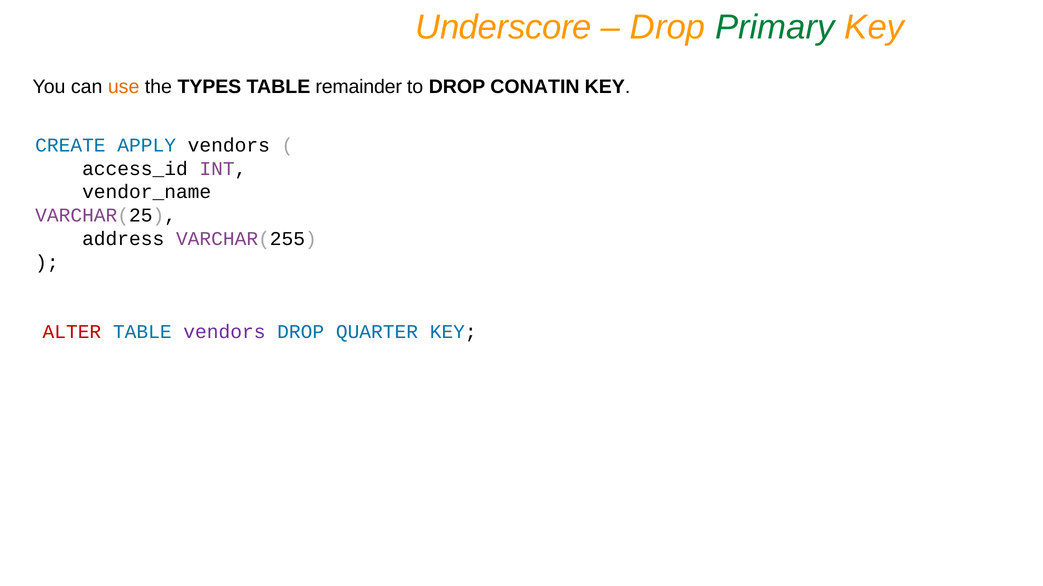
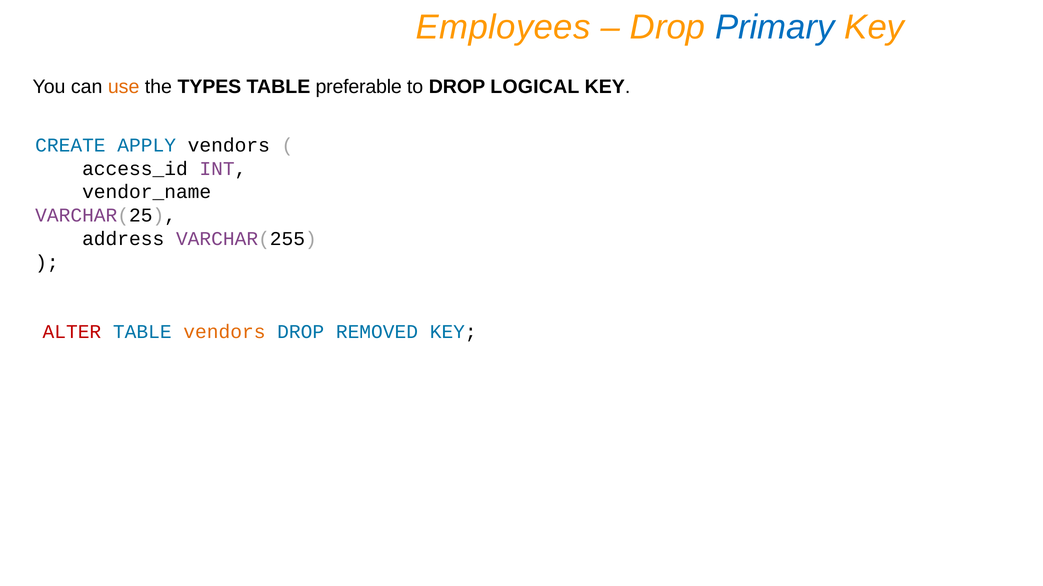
Underscore: Underscore -> Employees
Primary colour: green -> blue
remainder: remainder -> preferable
CONATIN: CONATIN -> LOGICAL
vendors at (224, 332) colour: purple -> orange
QUARTER: QUARTER -> REMOVED
